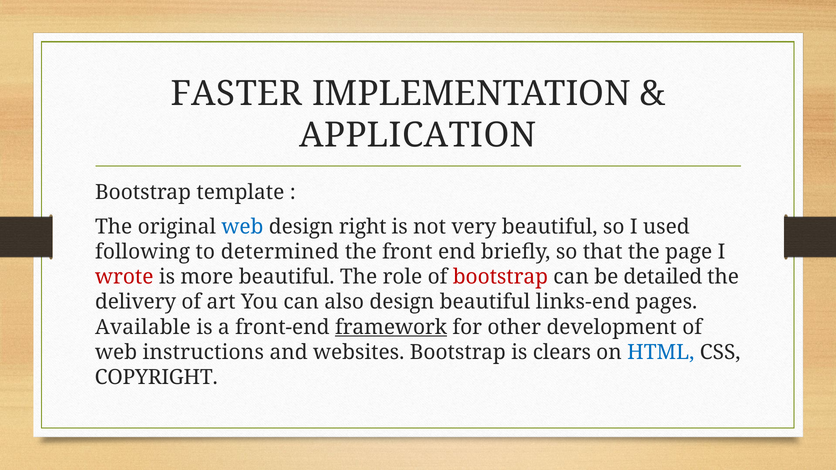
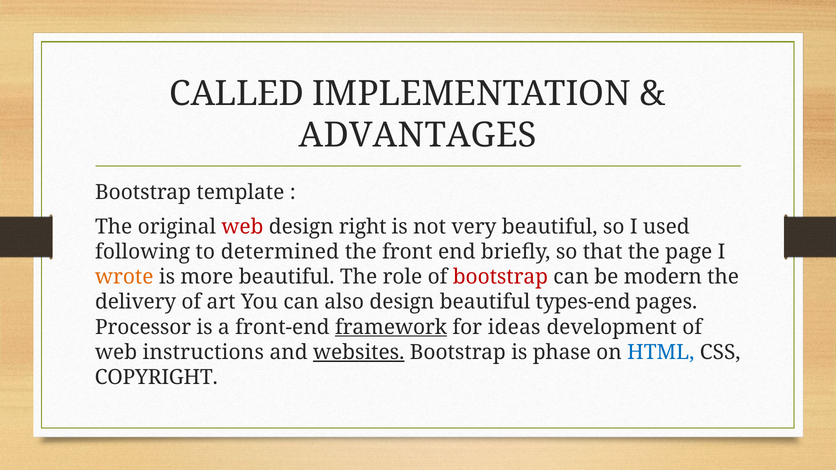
FASTER: FASTER -> CALLED
APPLICATION: APPLICATION -> ADVANTAGES
web at (242, 227) colour: blue -> red
wrote colour: red -> orange
detailed: detailed -> modern
links-end: links-end -> types-end
Available: Available -> Processor
other: other -> ideas
websites underline: none -> present
clears: clears -> phase
